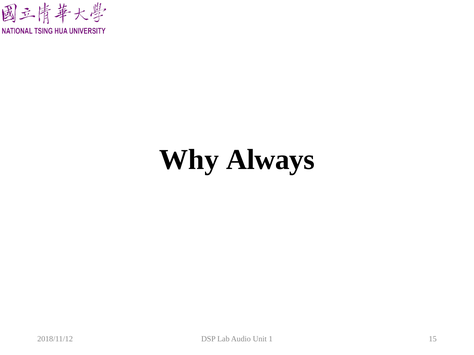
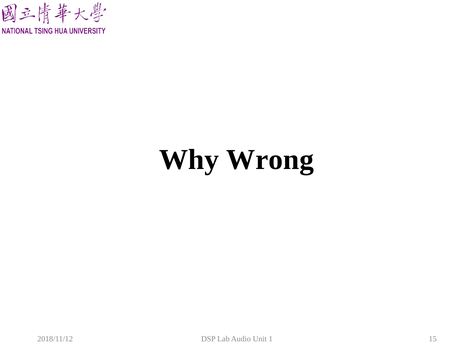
Always: Always -> Wrong
